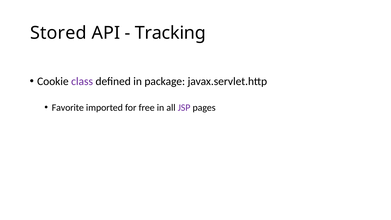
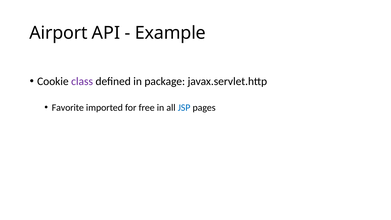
Stored: Stored -> Airport
Tracking: Tracking -> Example
JSP colour: purple -> blue
